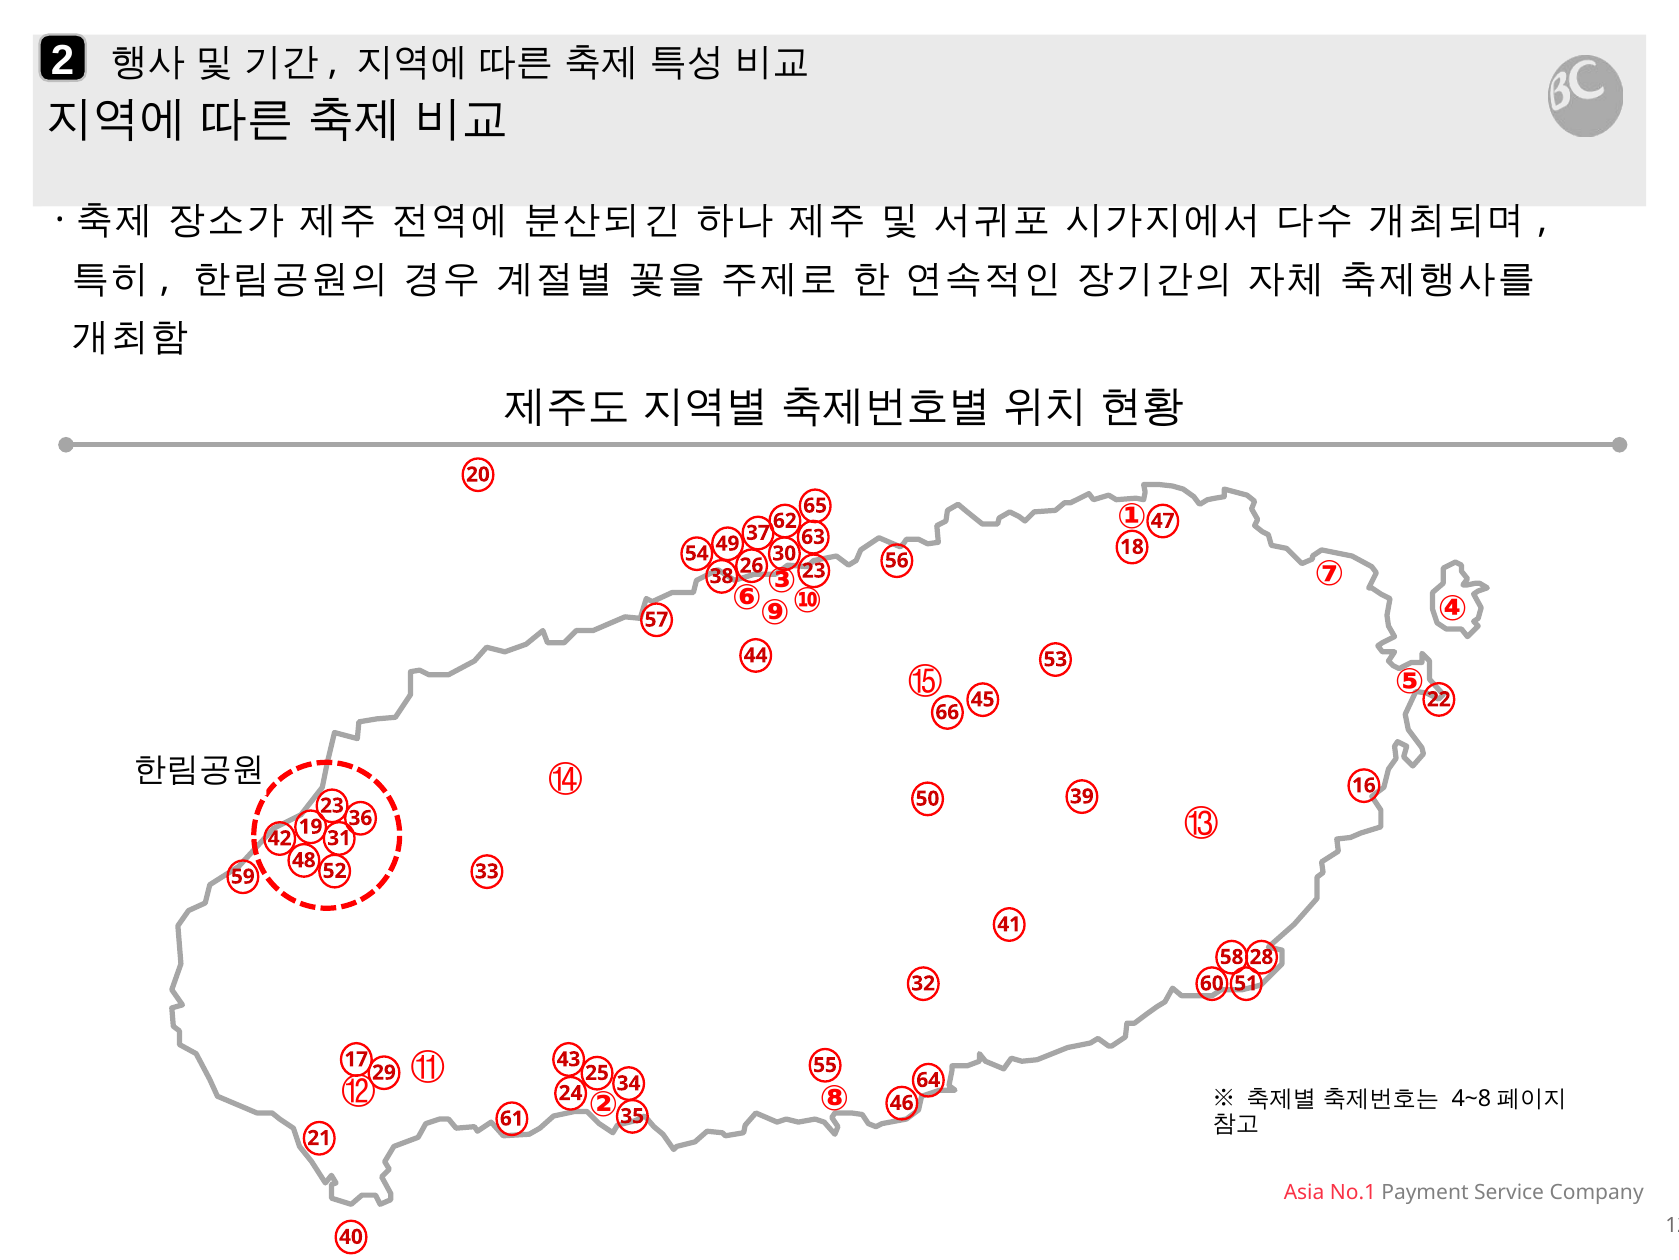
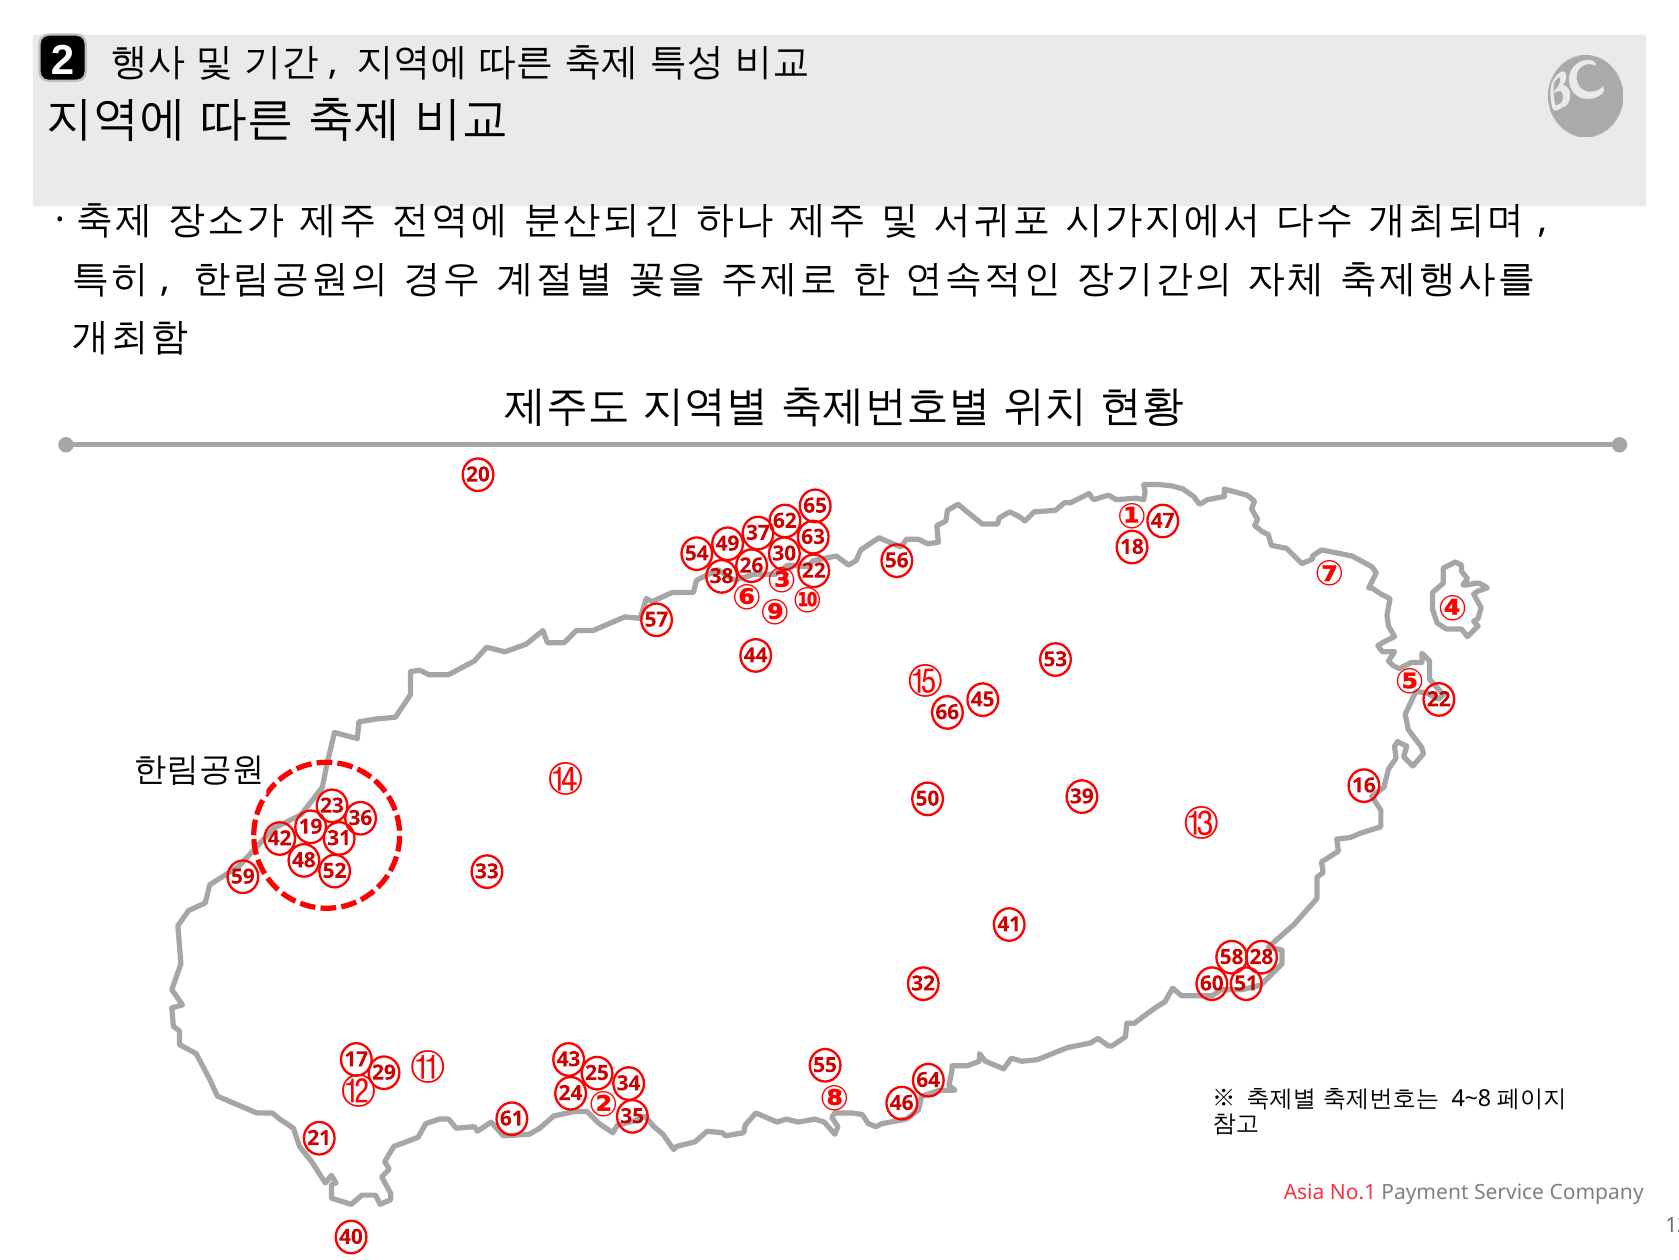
26 23: 23 -> 22
